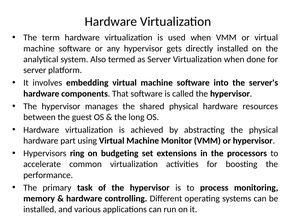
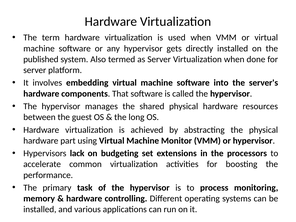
analytical: analytical -> published
ring: ring -> lack
